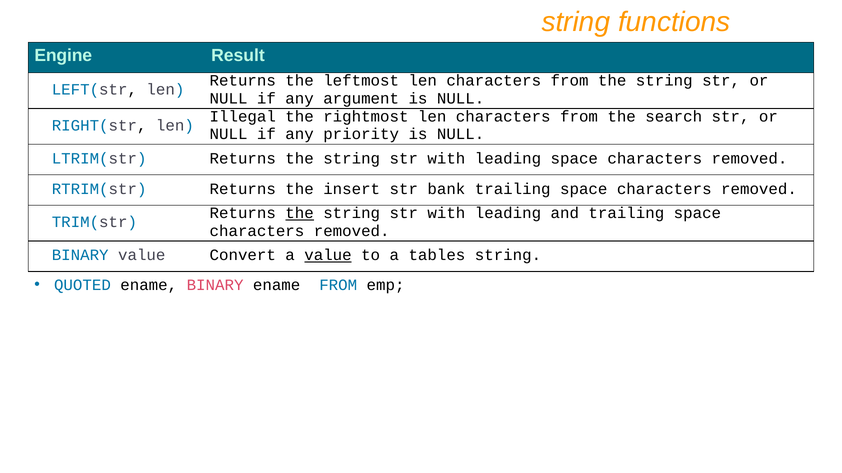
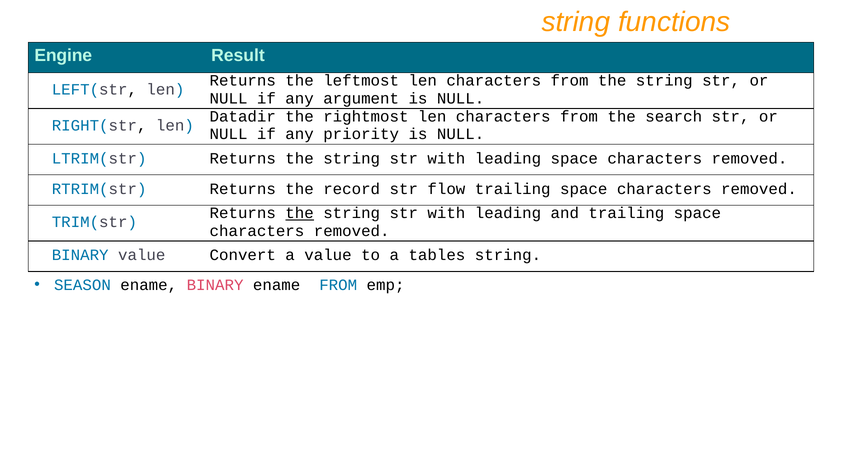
Illegal: Illegal -> Datadir
insert: insert -> record
bank: bank -> flow
value at (328, 256) underline: present -> none
QUOTED: QUOTED -> SEASON
